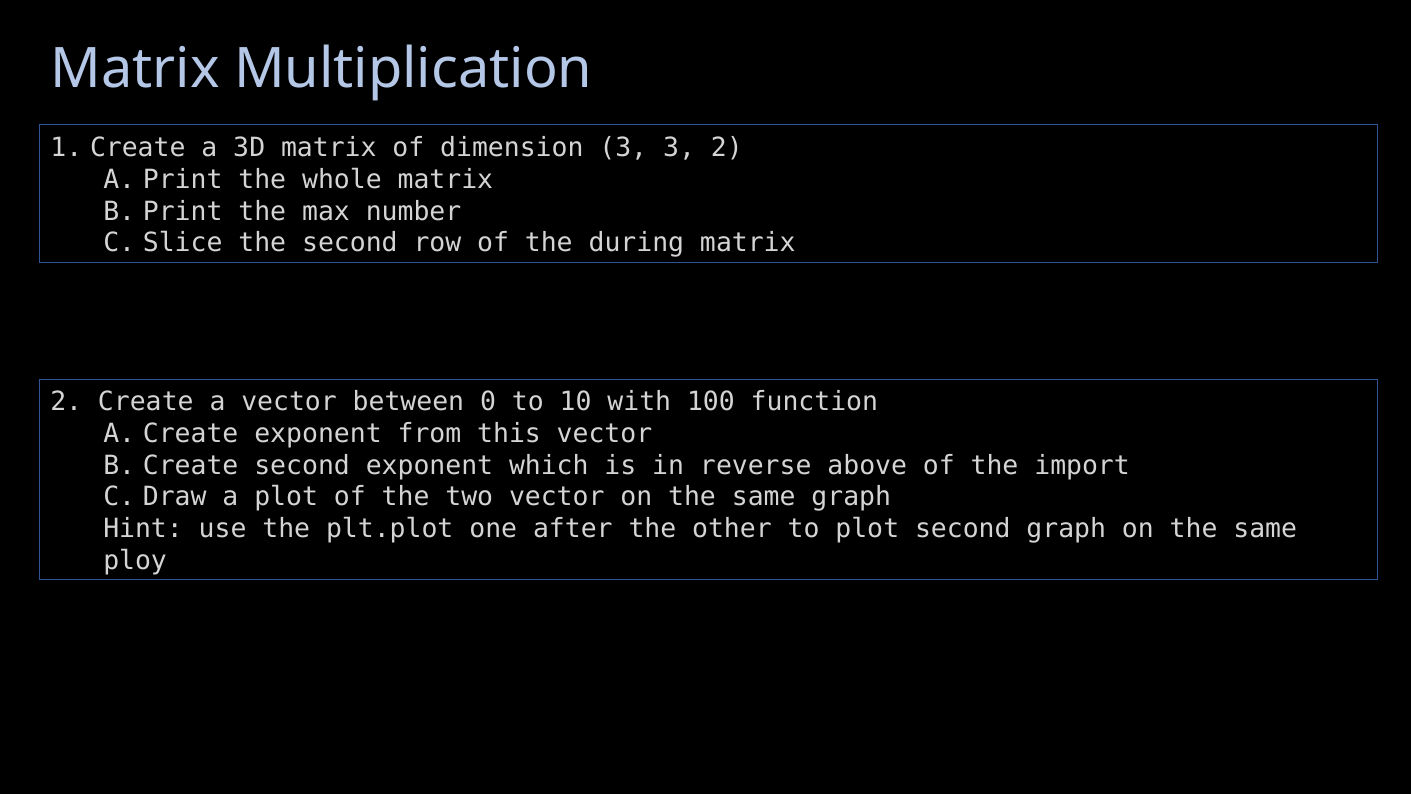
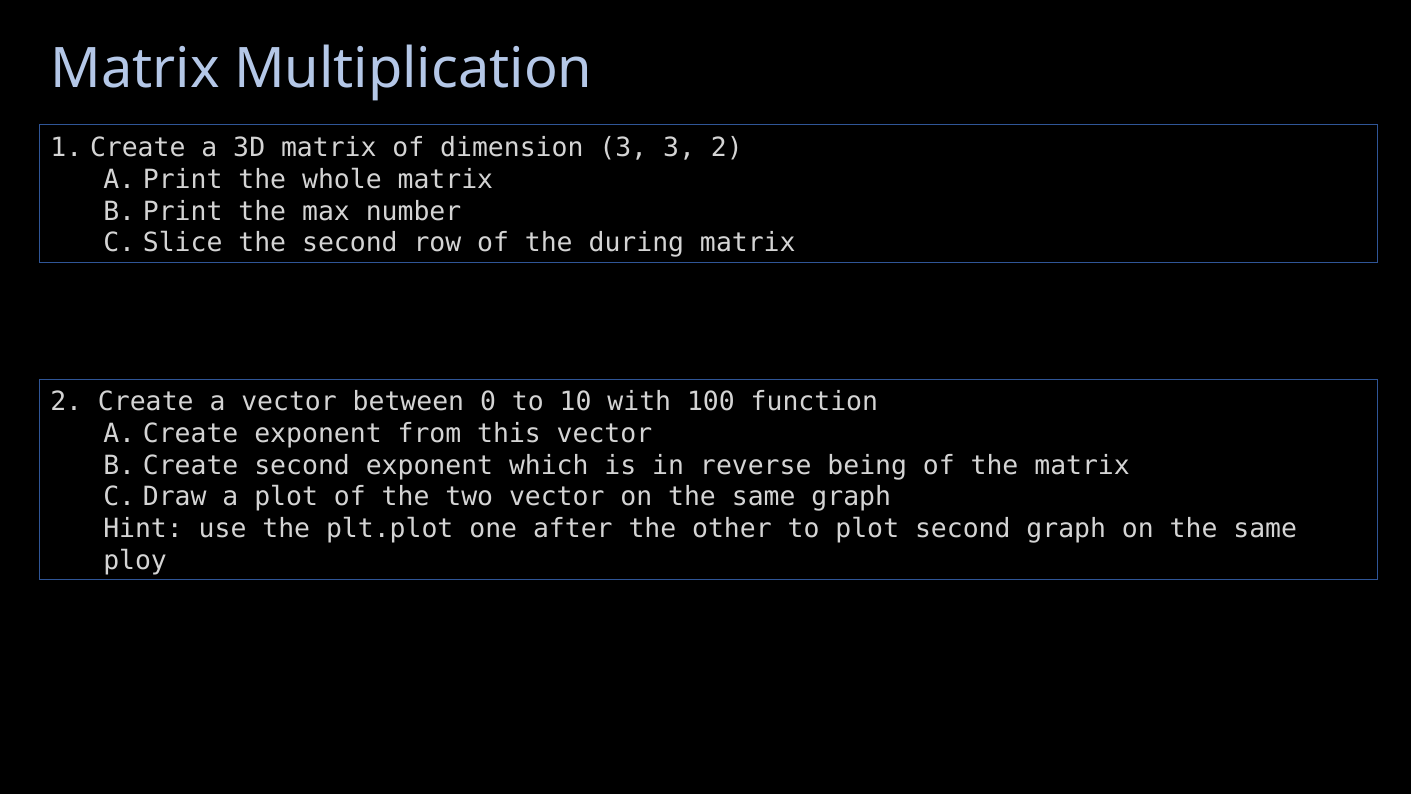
above: above -> being
the import: import -> matrix
